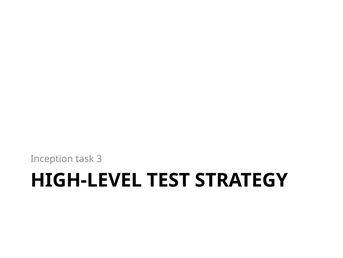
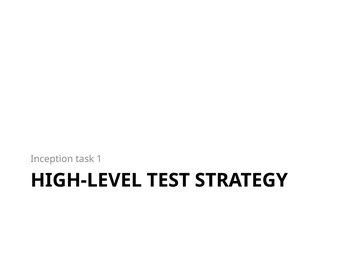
3: 3 -> 1
